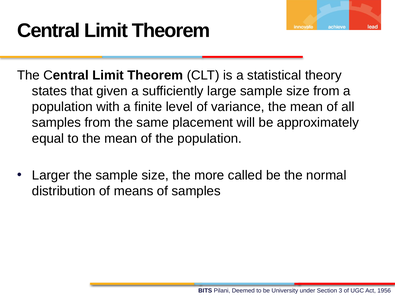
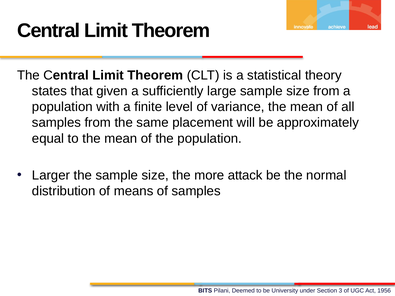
called: called -> attack
